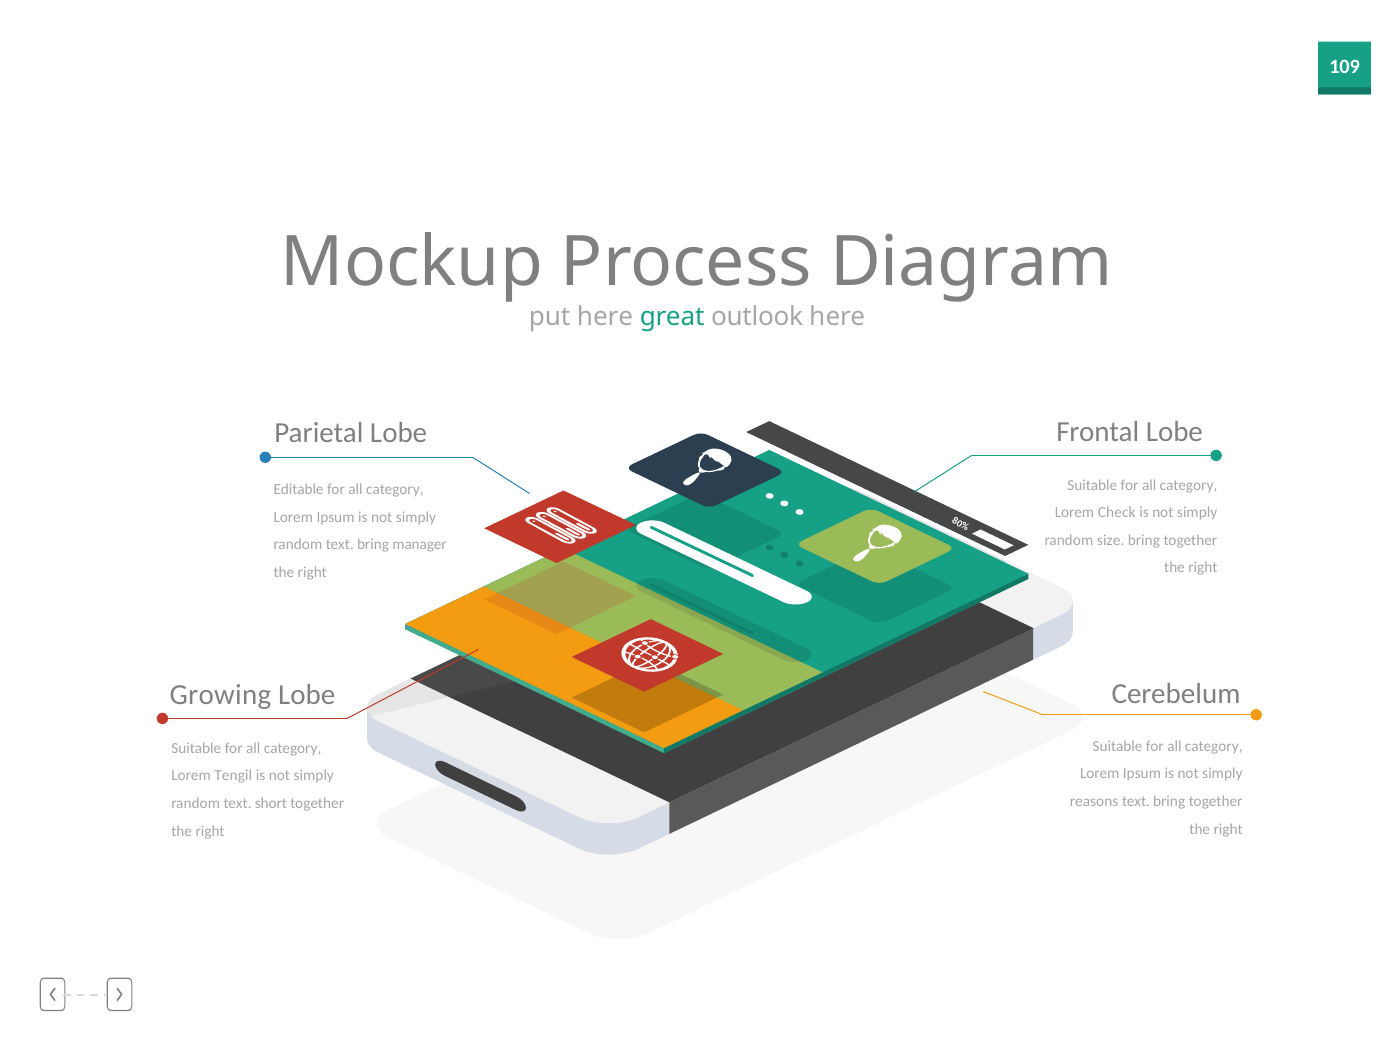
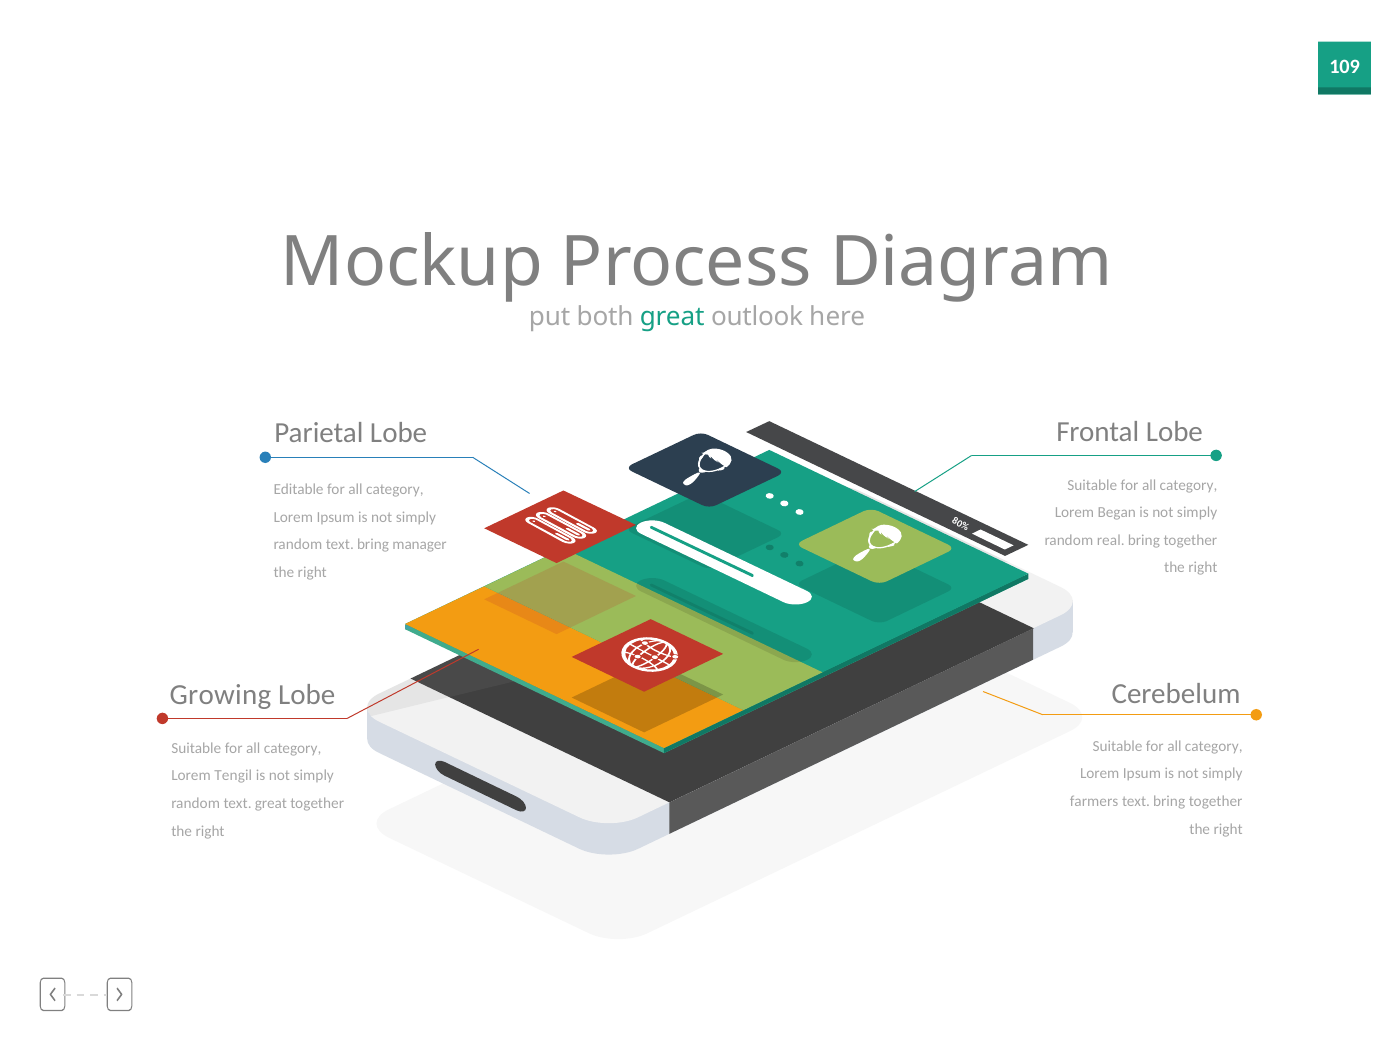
put here: here -> both
Check: Check -> Began
size: size -> real
reasons: reasons -> farmers
text short: short -> great
